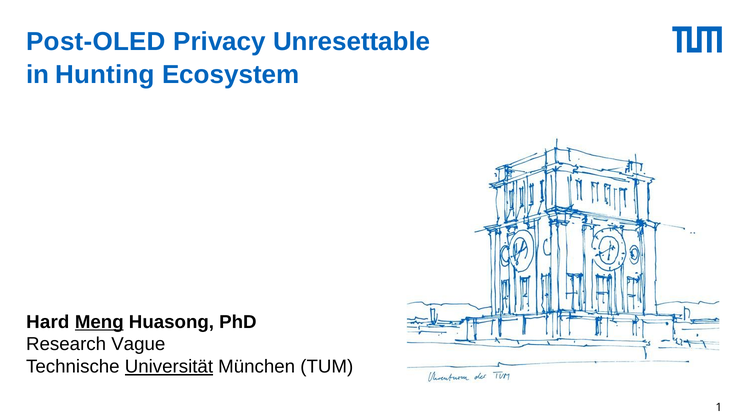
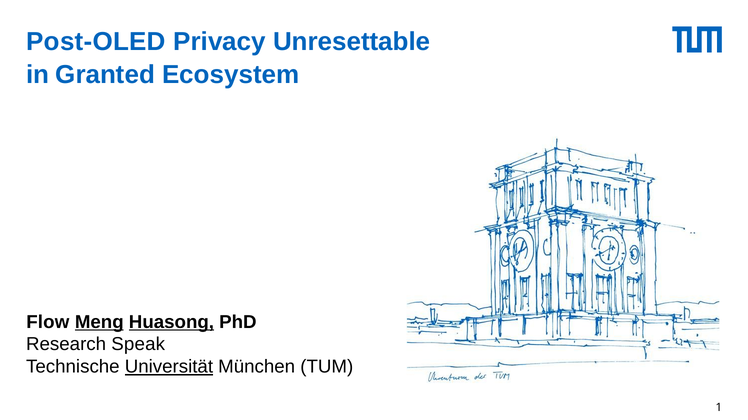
Hunting: Hunting -> Granted
Hard: Hard -> Flow
Huasong underline: none -> present
Vague: Vague -> Speak
